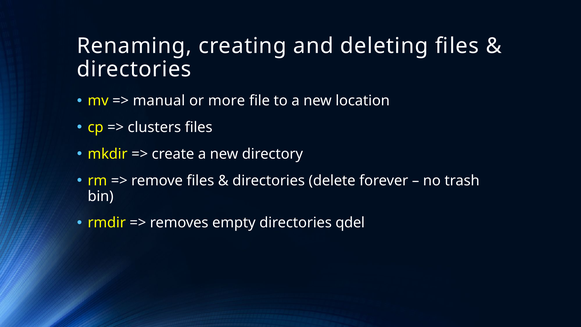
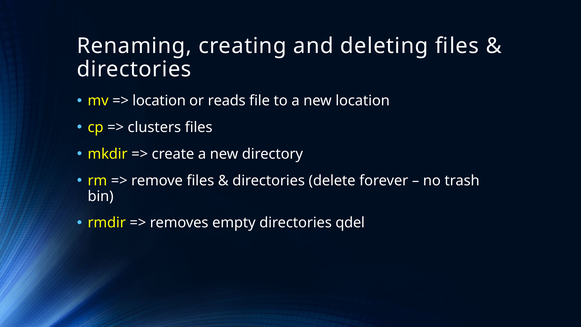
manual at (159, 101): manual -> location
more: more -> reads
